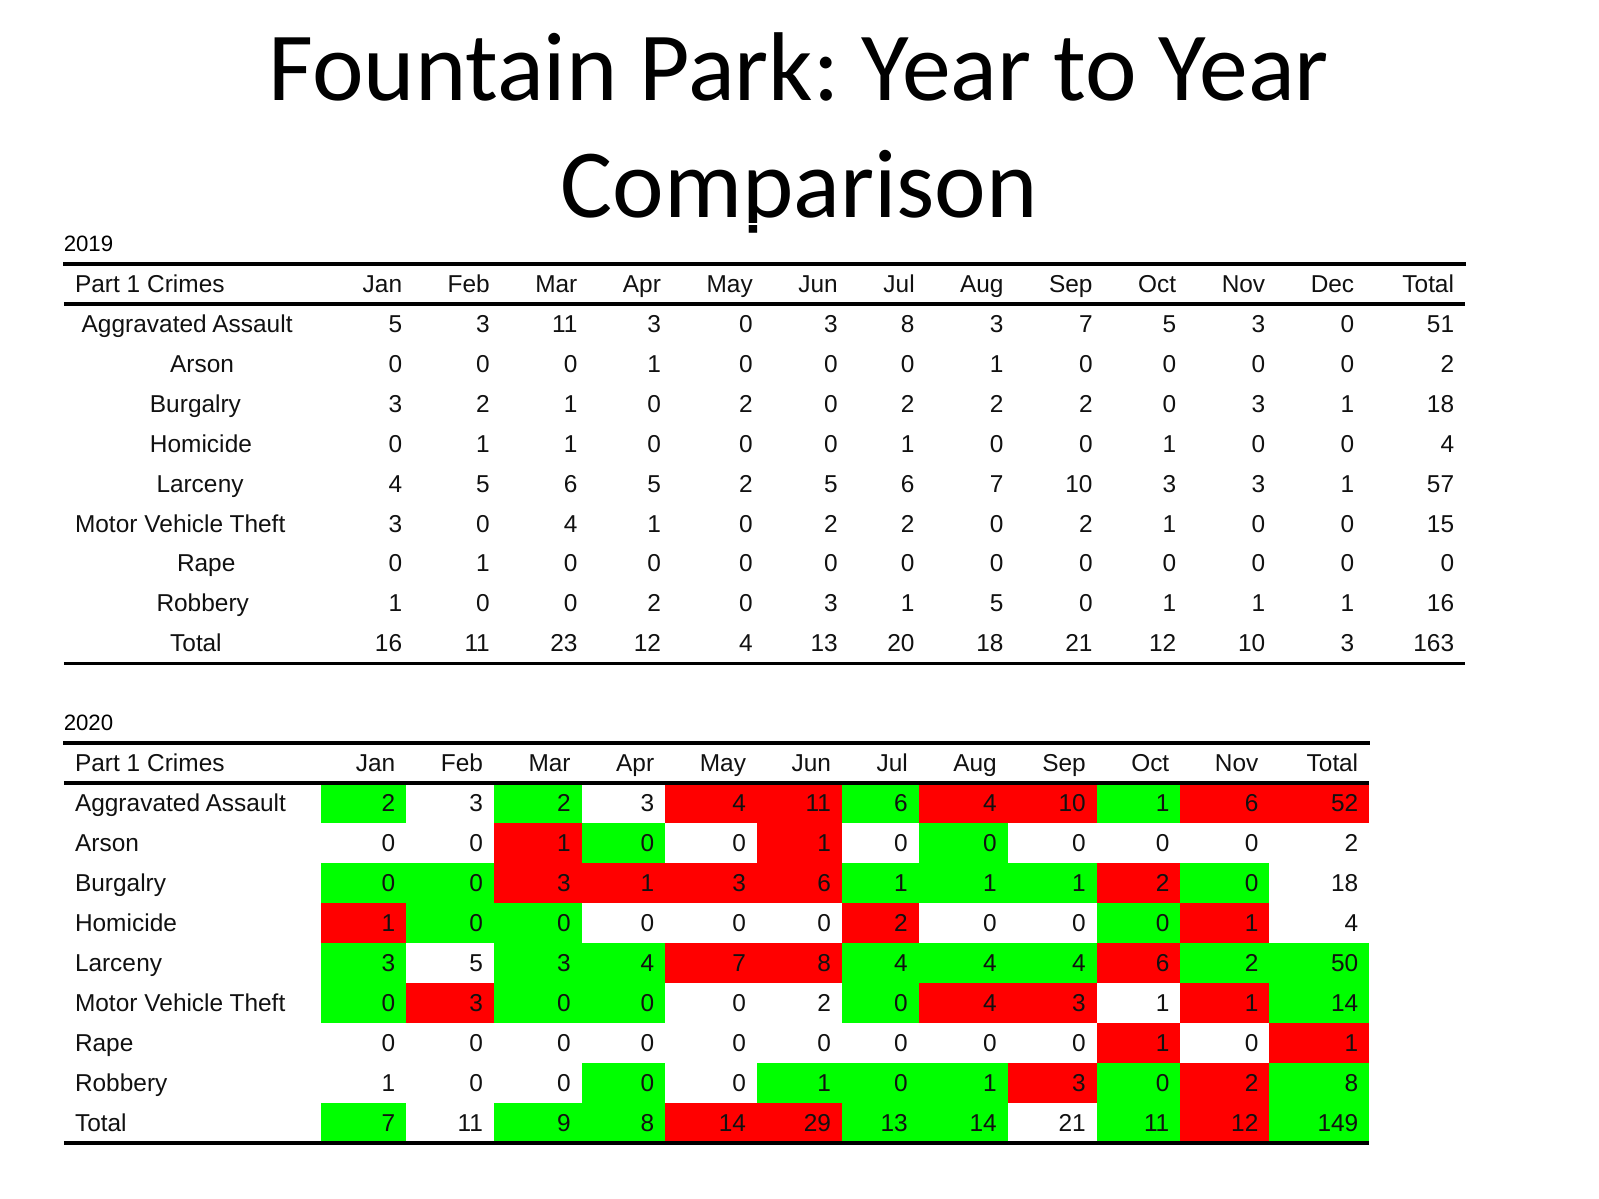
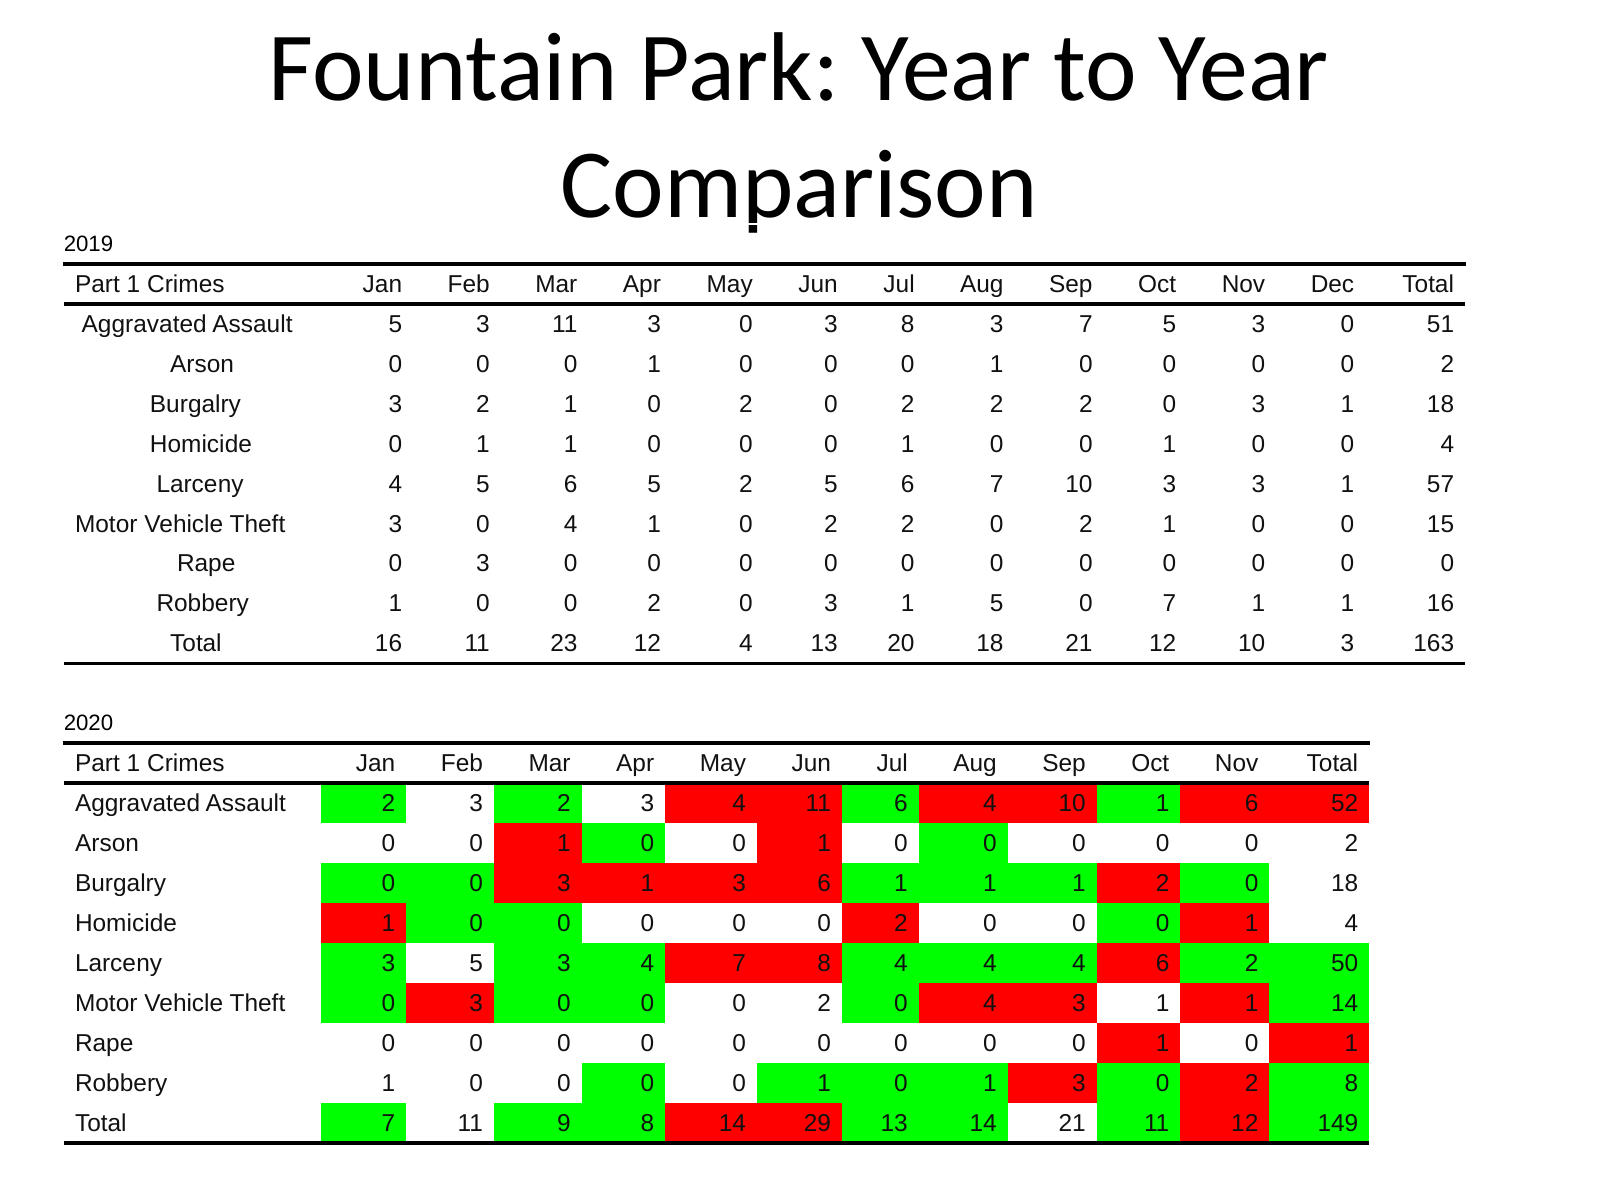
Rape 0 1: 1 -> 3
5 0 1: 1 -> 7
